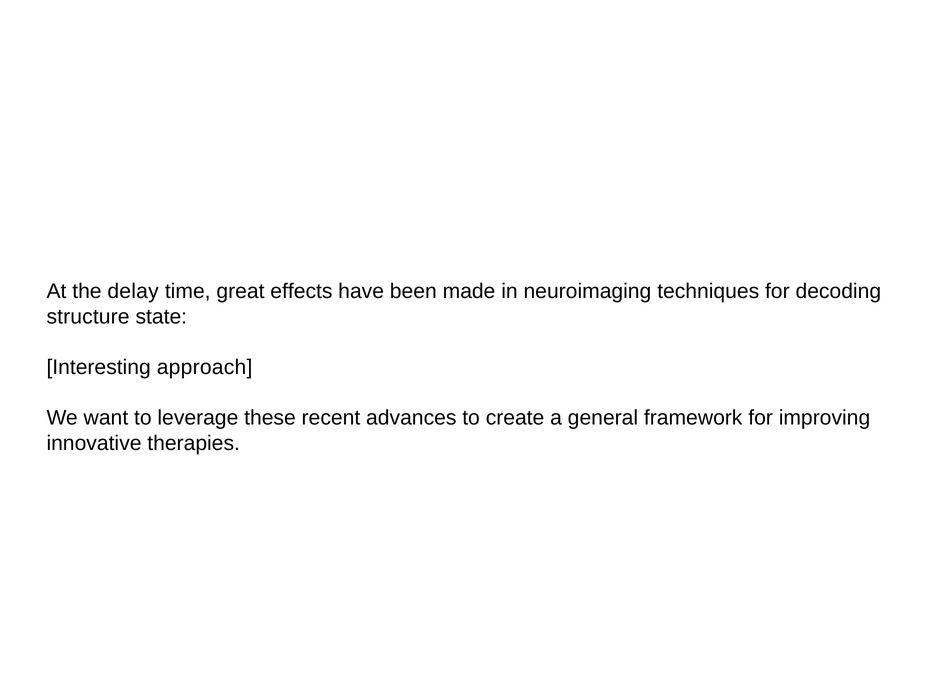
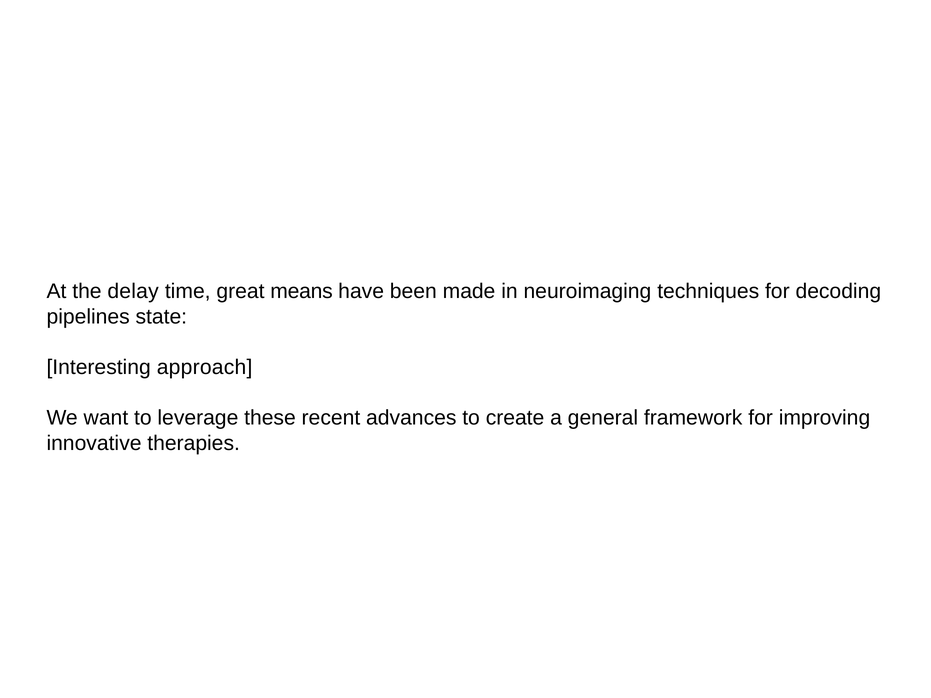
effects: effects -> means
structure: structure -> pipelines
